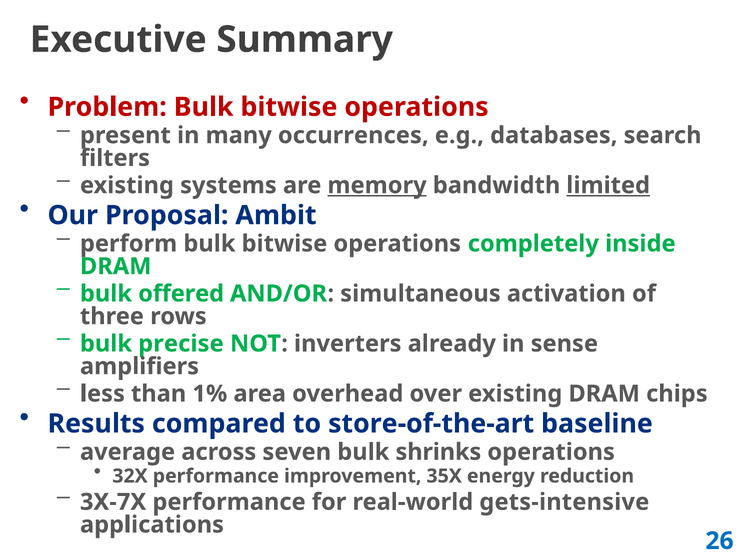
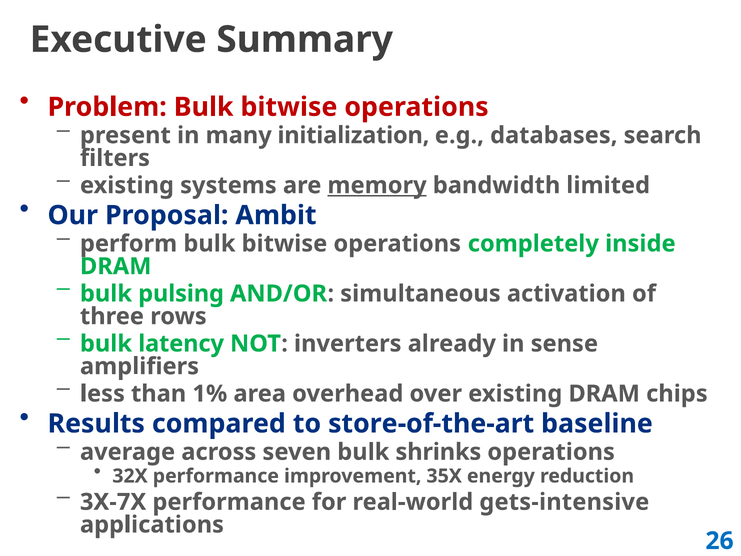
occurrences: occurrences -> initialization
limited underline: present -> none
offered: offered -> pulsing
precise: precise -> latency
